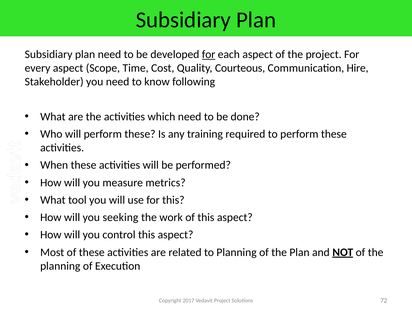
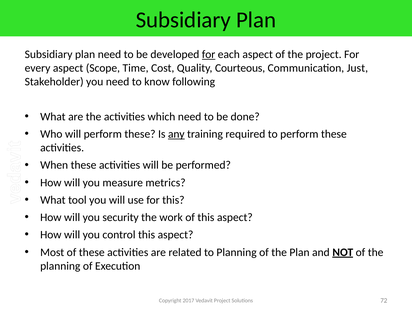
Hire: Hire -> Just
any underline: none -> present
seeking: seeking -> security
